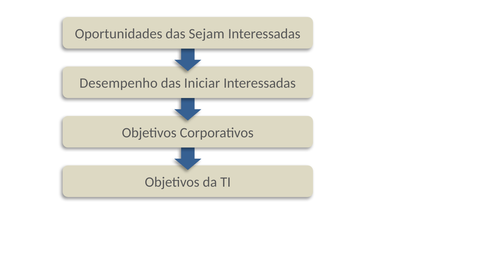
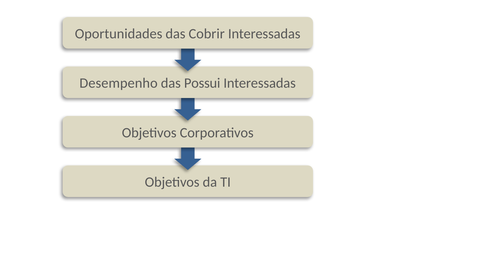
Sejam: Sejam -> Cobrir
Iniciar: Iniciar -> Possui
